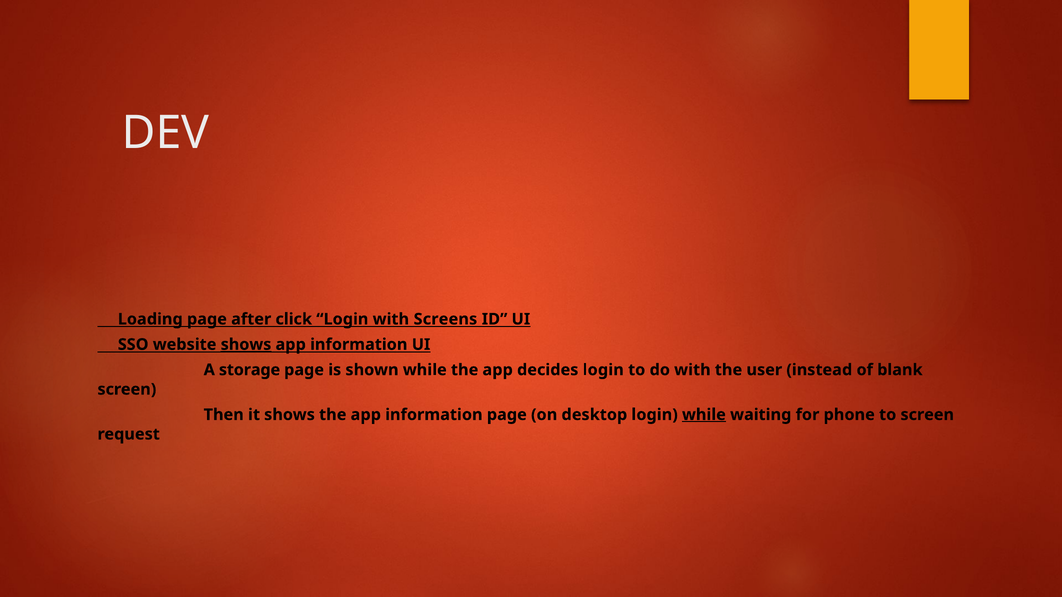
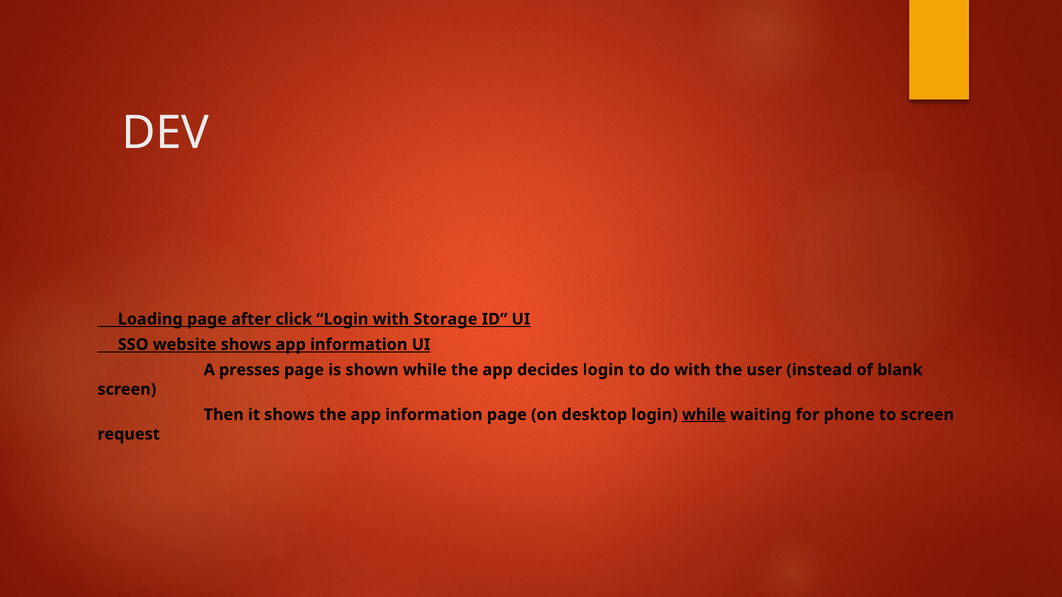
Screens: Screens -> Storage
shows at (246, 345) underline: present -> none
storage: storage -> presses
